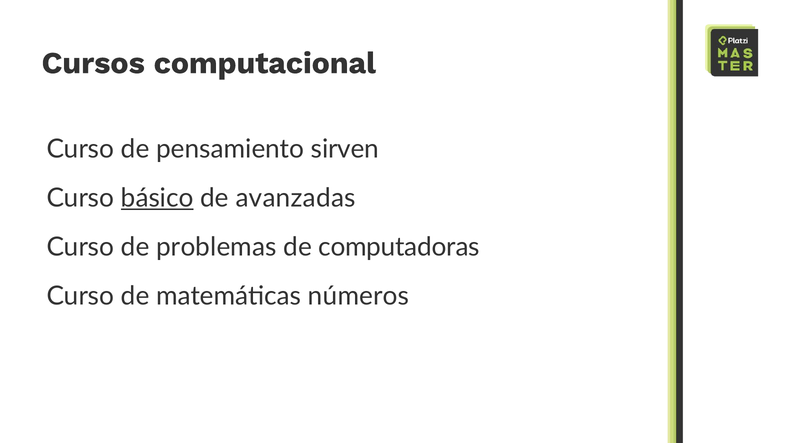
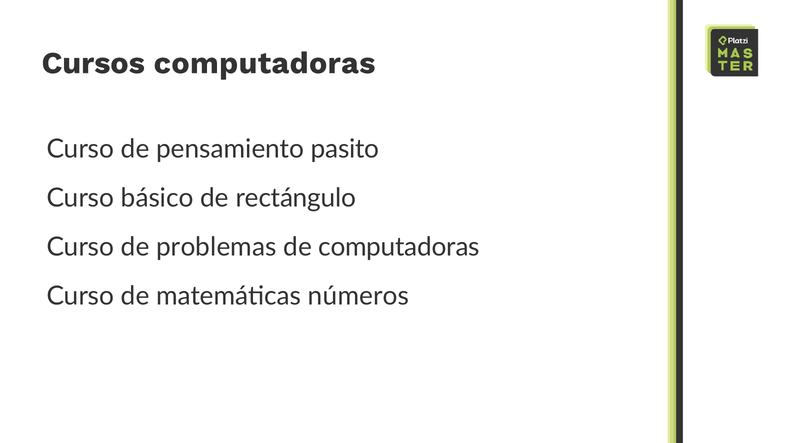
Cursos computacional: computacional -> computadoras
sirven: sirven -> pasito
básico underline: present -> none
avanzadas: avanzadas -> rectángulo
